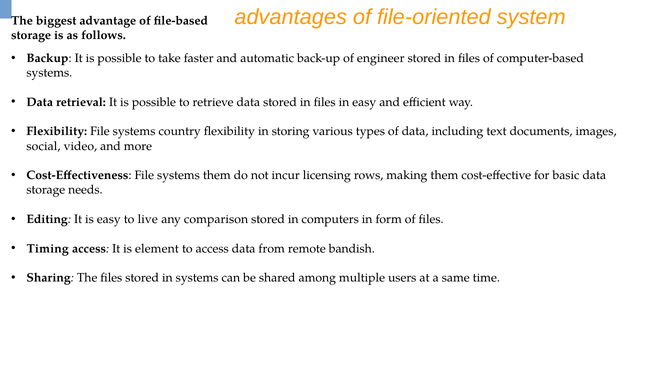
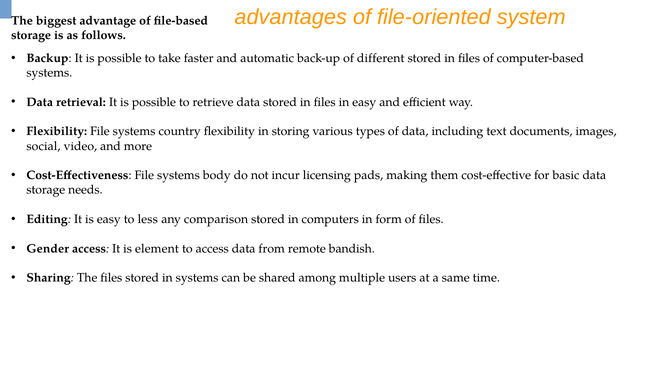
engineer: engineer -> different
systems them: them -> body
rows: rows -> pads
live: live -> less
Timing: Timing -> Gender
